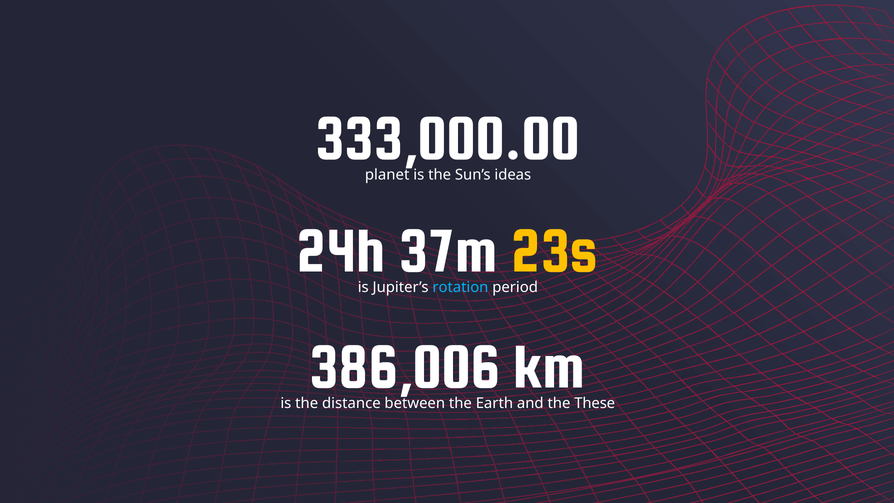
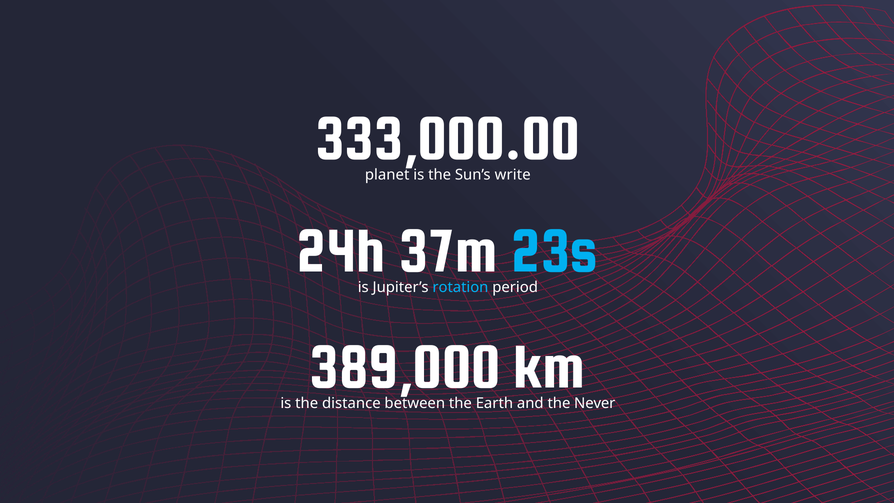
ideas: ideas -> write
23s colour: yellow -> light blue
386,006: 386,006 -> 389,000
These: These -> Never
